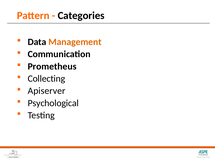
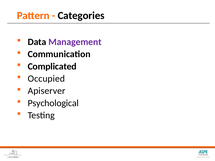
Management colour: orange -> purple
Prometheus: Prometheus -> Complicated
Collecting: Collecting -> Occupied
